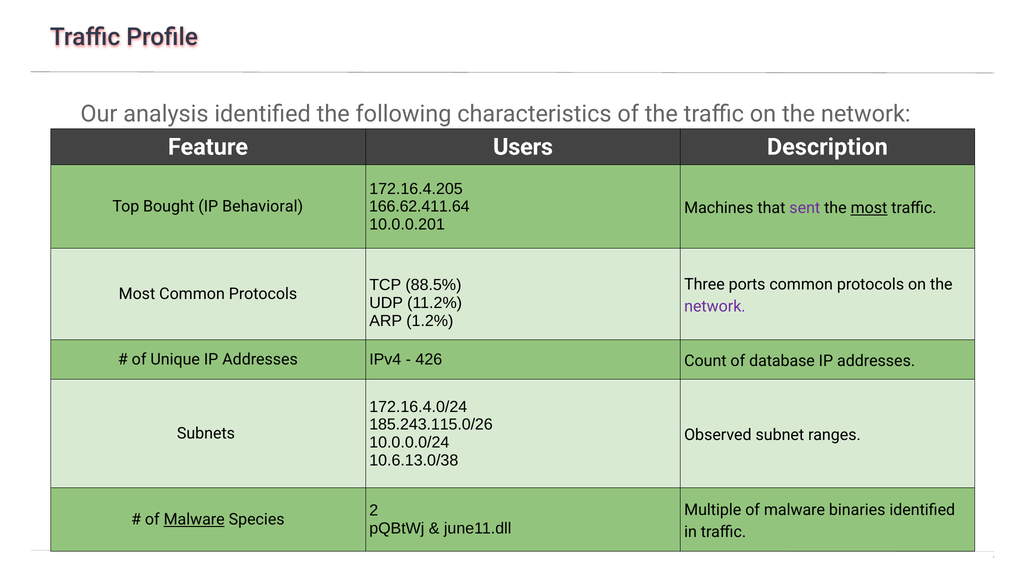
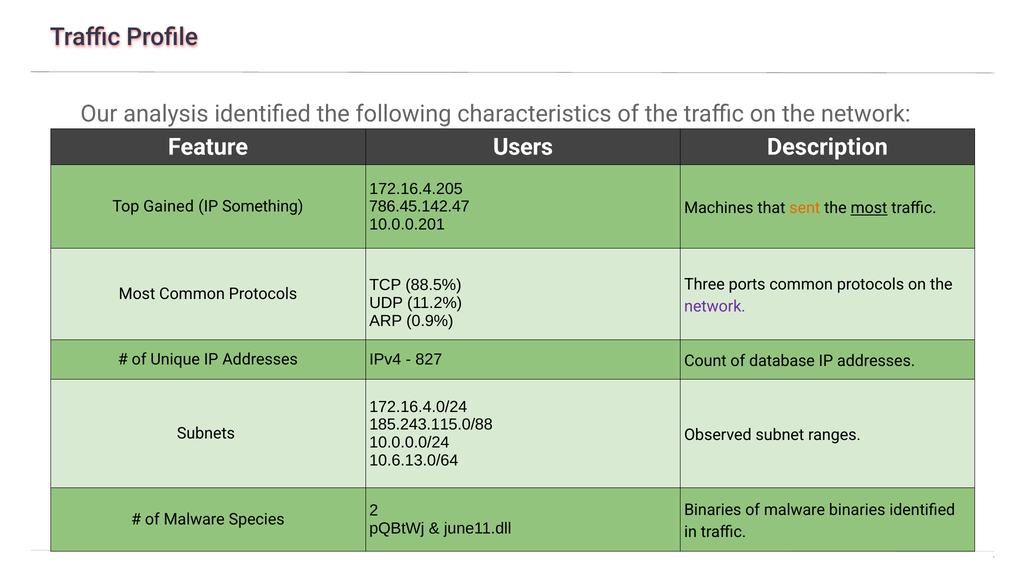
166.62.411.64: 166.62.411.64 -> 786.45.142.47
Bought: Bought -> Gained
Behavioral: Behavioral -> Something
sent colour: purple -> orange
1.2%: 1.2% -> 0.9%
426: 426 -> 827
185.243.115.0/26: 185.243.115.0/26 -> 185.243.115.0/88
10.6.13.0/38: 10.6.13.0/38 -> 10.6.13.0/64
Multiple at (713, 510): Multiple -> Binaries
Malware at (194, 519) underline: present -> none
